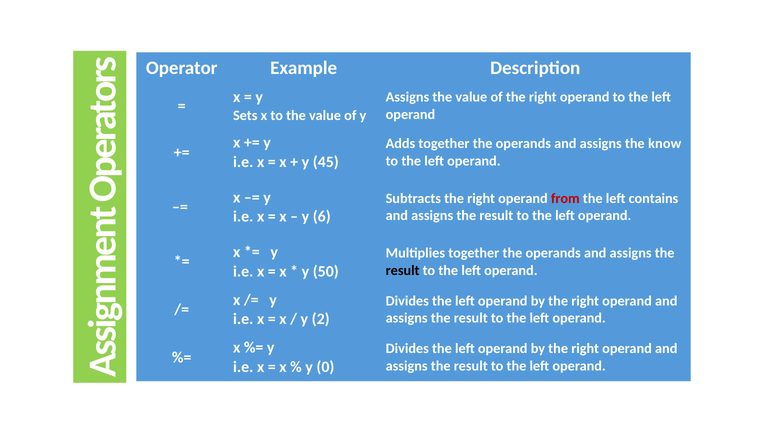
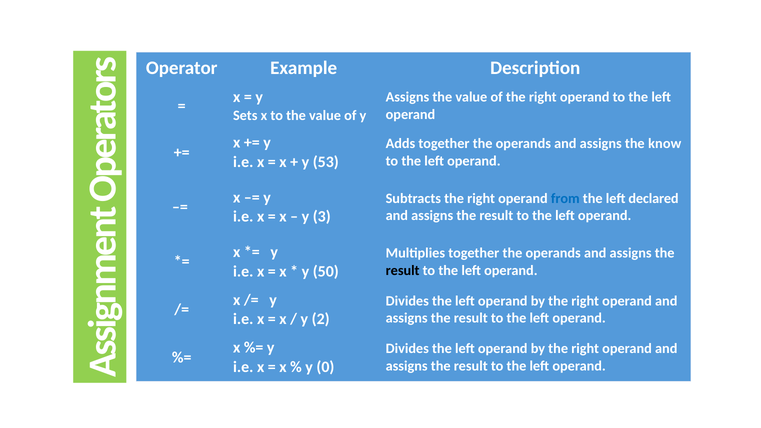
45: 45 -> 53
from colour: red -> blue
contains: contains -> declared
6: 6 -> 3
